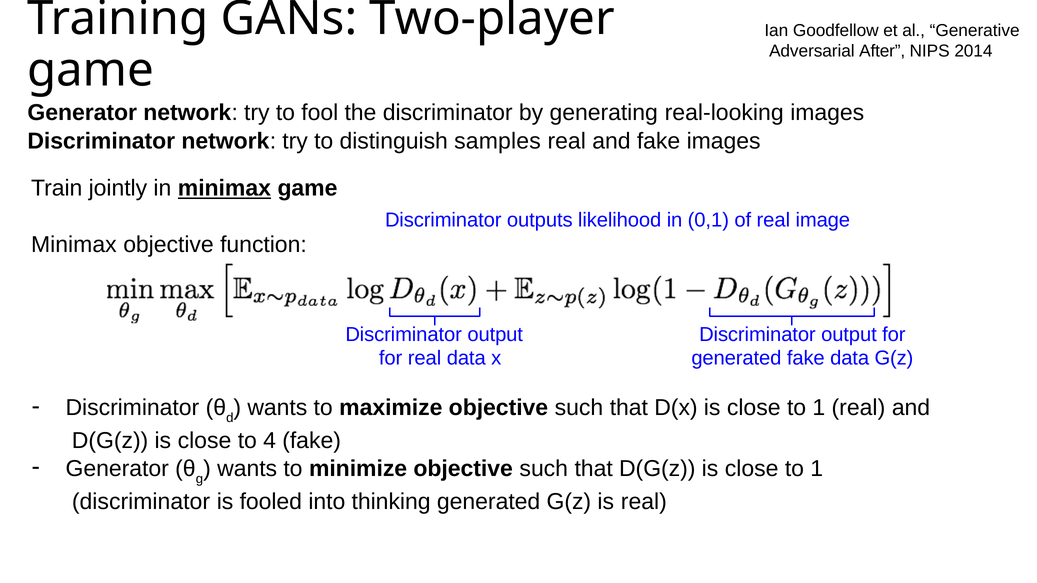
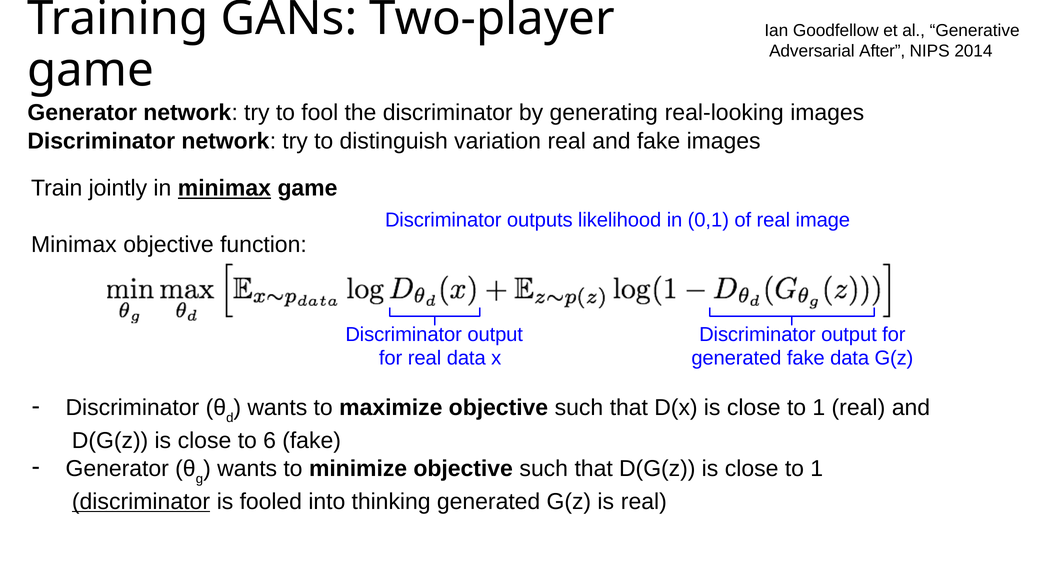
samples: samples -> variation
4: 4 -> 6
discriminator at (141, 502) underline: none -> present
